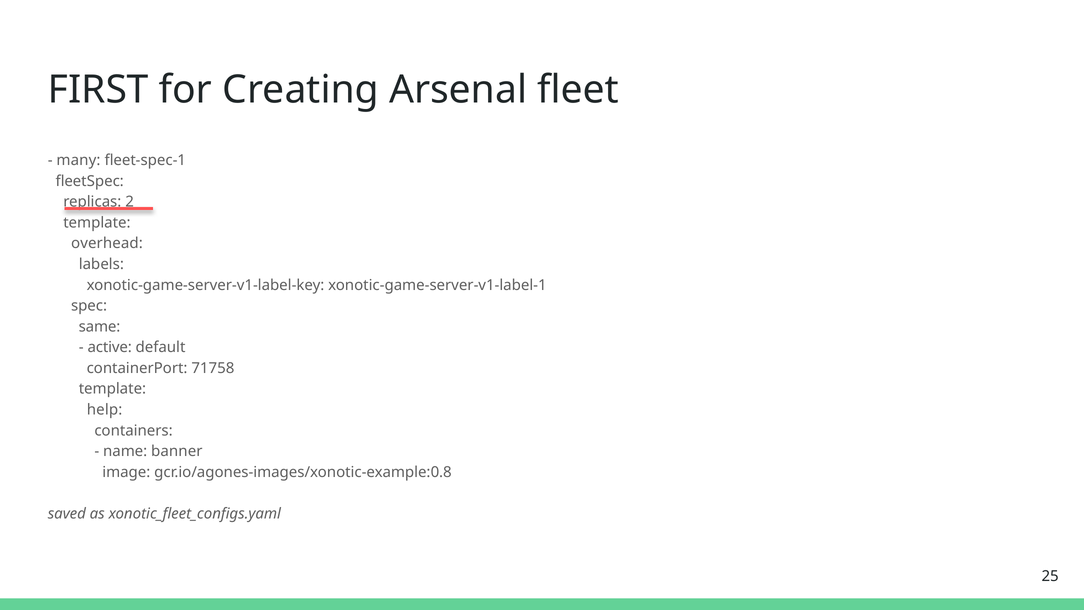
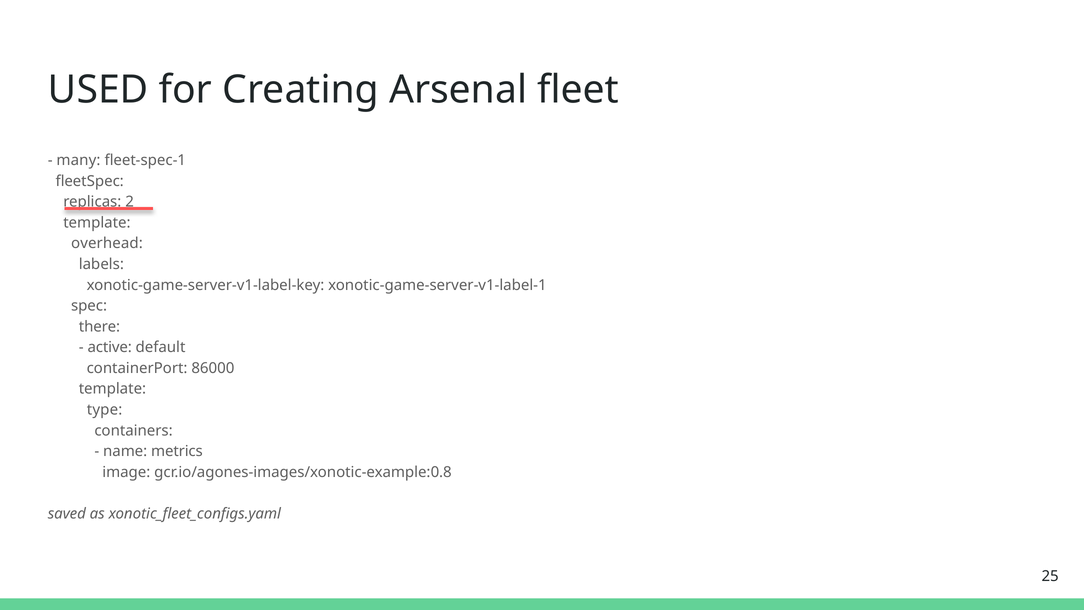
FIRST: FIRST -> USED
same: same -> there
71758: 71758 -> 86000
help: help -> type
banner: banner -> metrics
